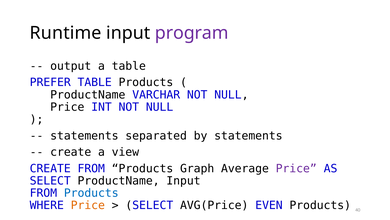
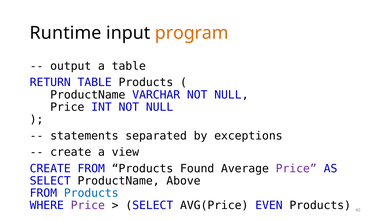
program colour: purple -> orange
PREFER: PREFER -> RETURN
by statements: statements -> exceptions
Graph: Graph -> Found
ProductName Input: Input -> Above
Price at (88, 205) colour: orange -> purple
